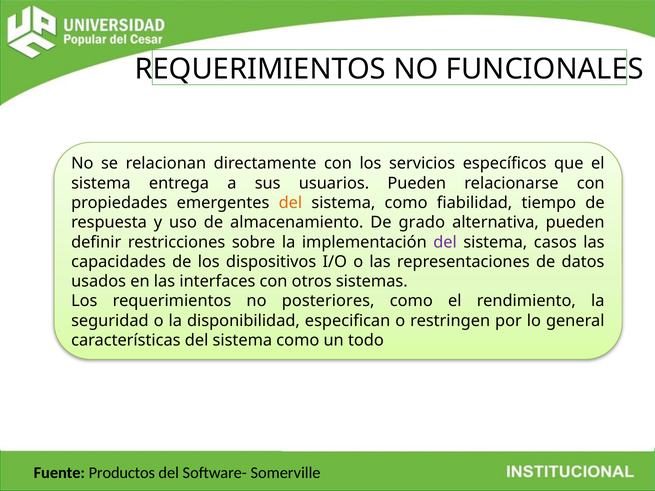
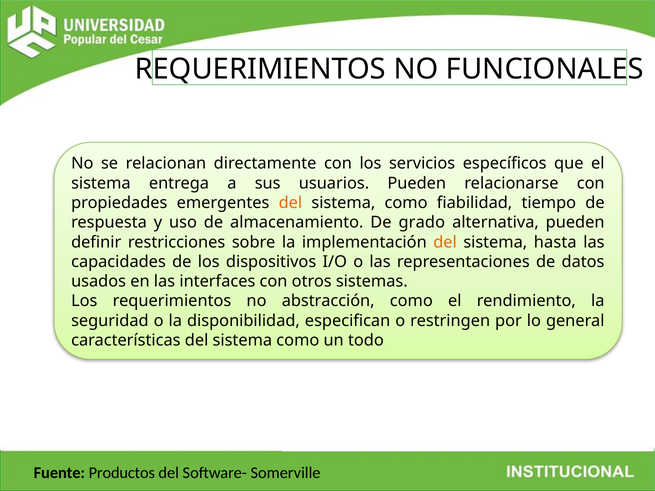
del at (445, 242) colour: purple -> orange
casos: casos -> hasta
posteriores: posteriores -> abstracción
